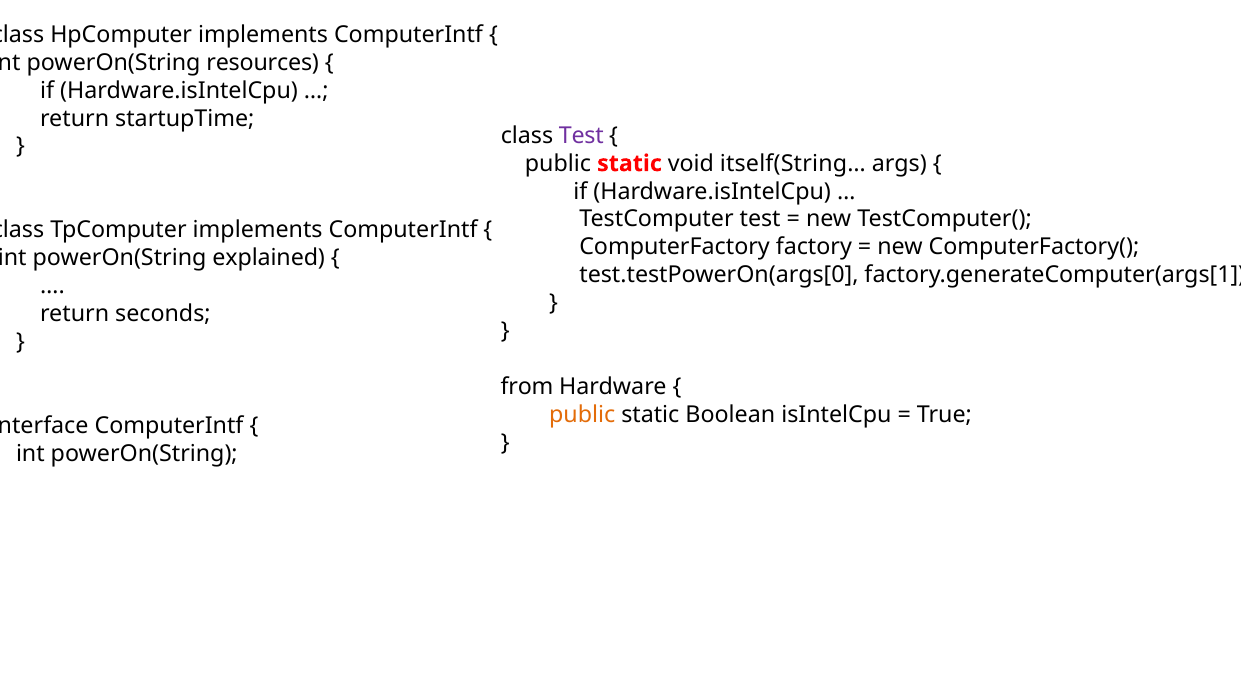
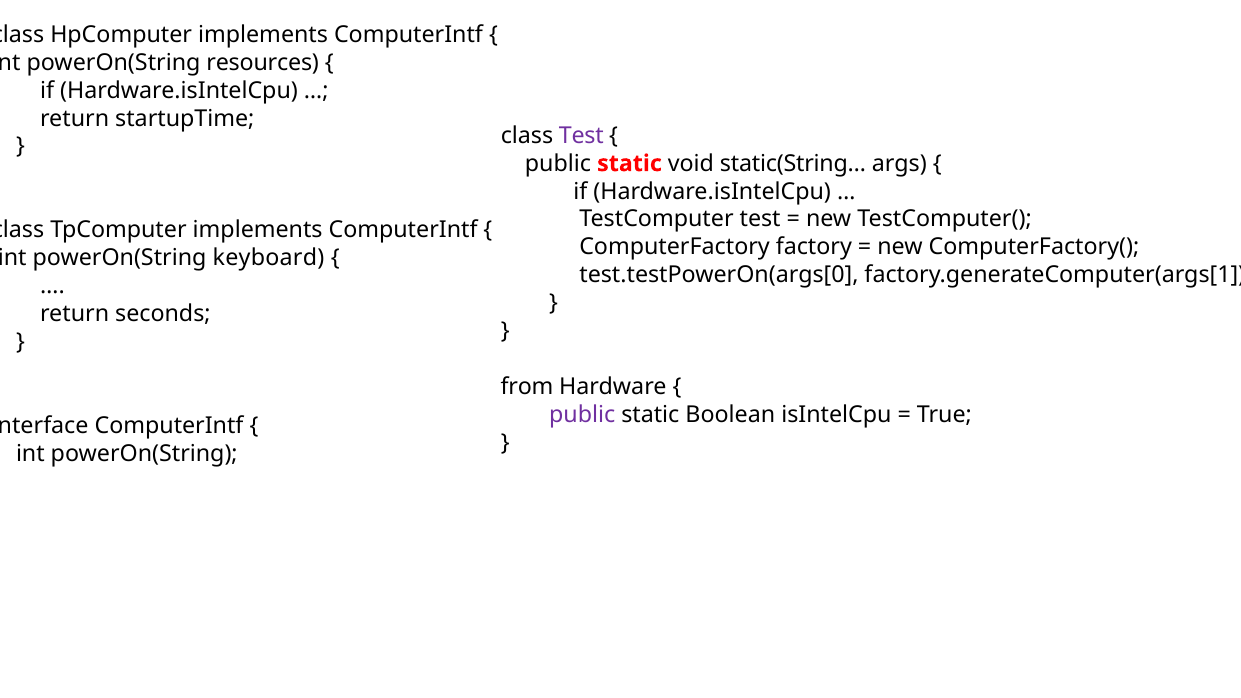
itself(String…: itself(String… -> static(String…
explained: explained -> keyboard
public at (582, 415) colour: orange -> purple
